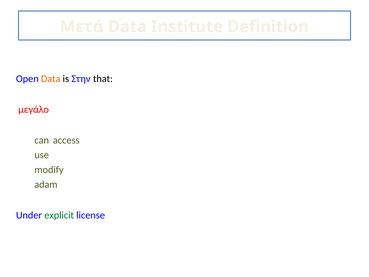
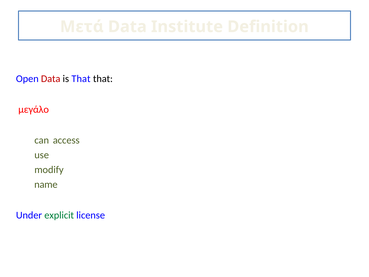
Data at (51, 79) colour: orange -> red
is Στην: Στην -> That
adam: adam -> name
